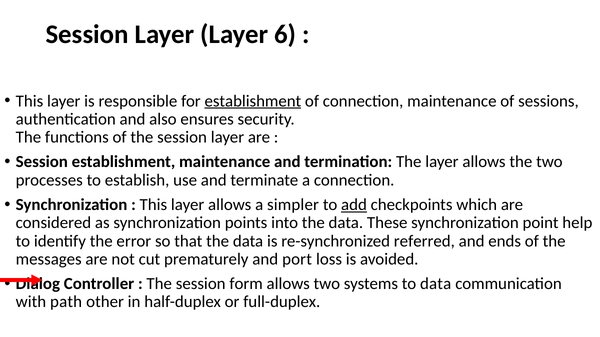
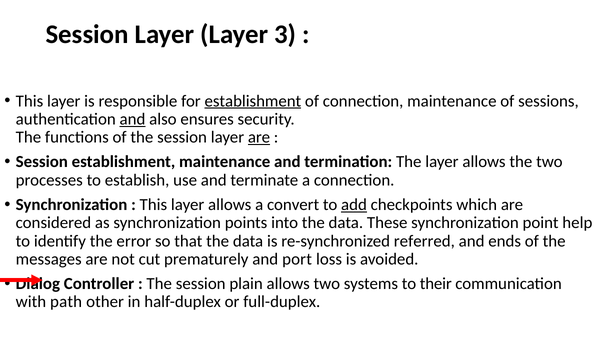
6: 6 -> 3
and at (133, 119) underline: none -> present
are at (259, 138) underline: none -> present
simpler: simpler -> convert
form: form -> plain
to data: data -> their
